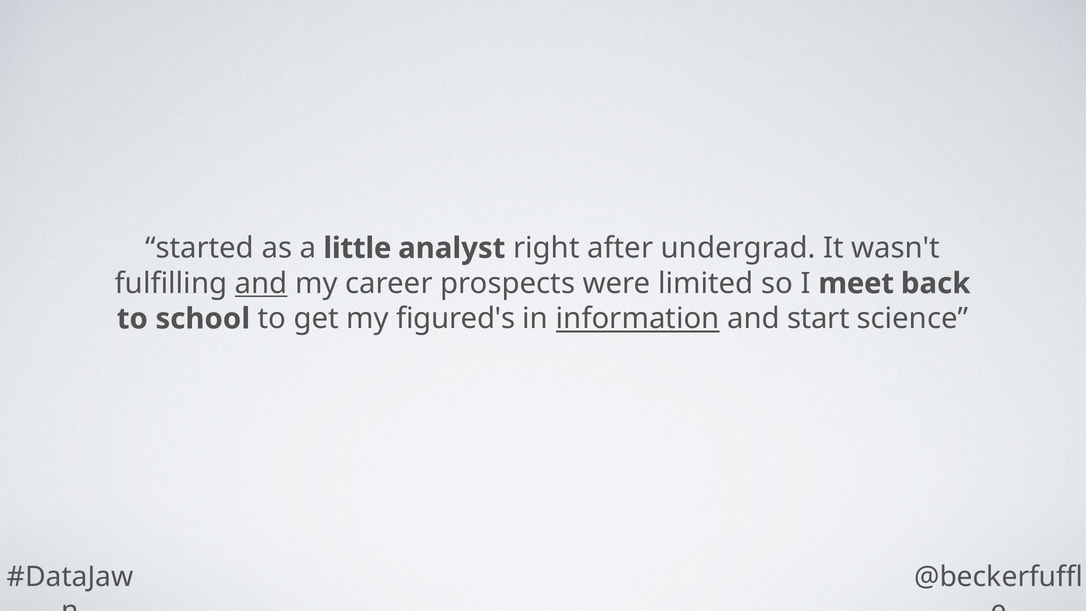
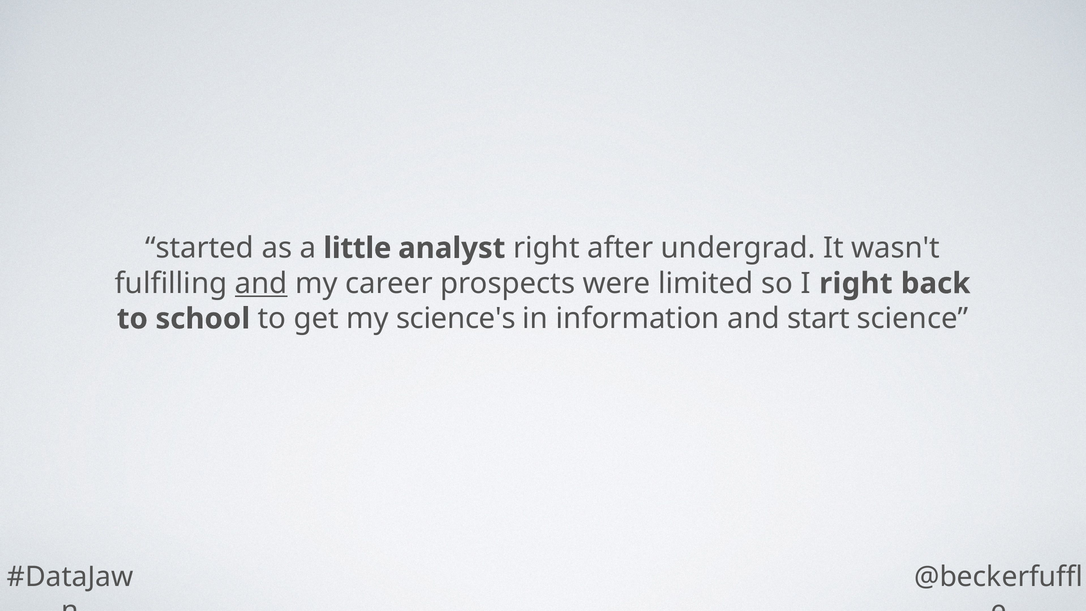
I meet: meet -> right
figured's: figured's -> science's
information underline: present -> none
